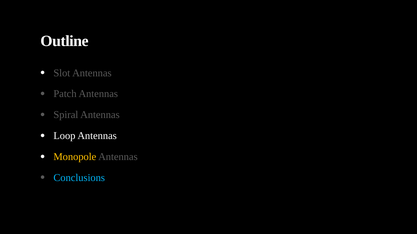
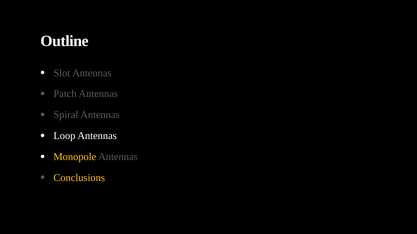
Conclusions colour: light blue -> yellow
